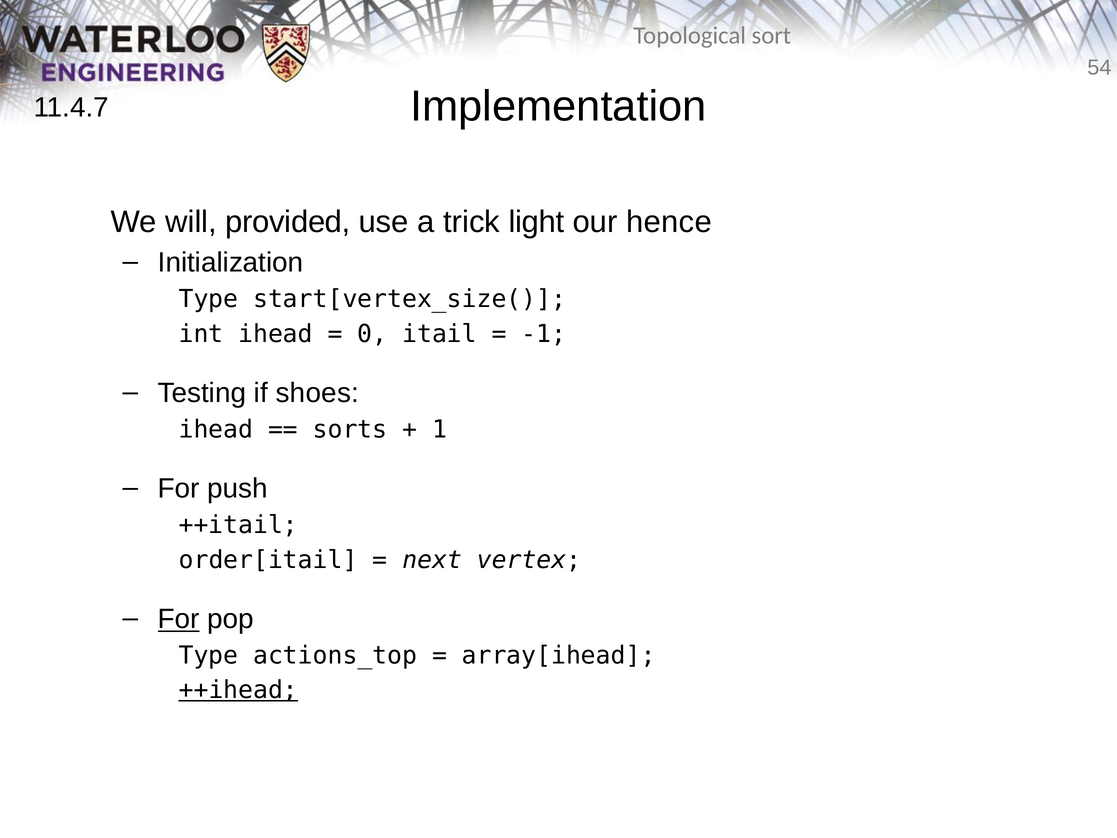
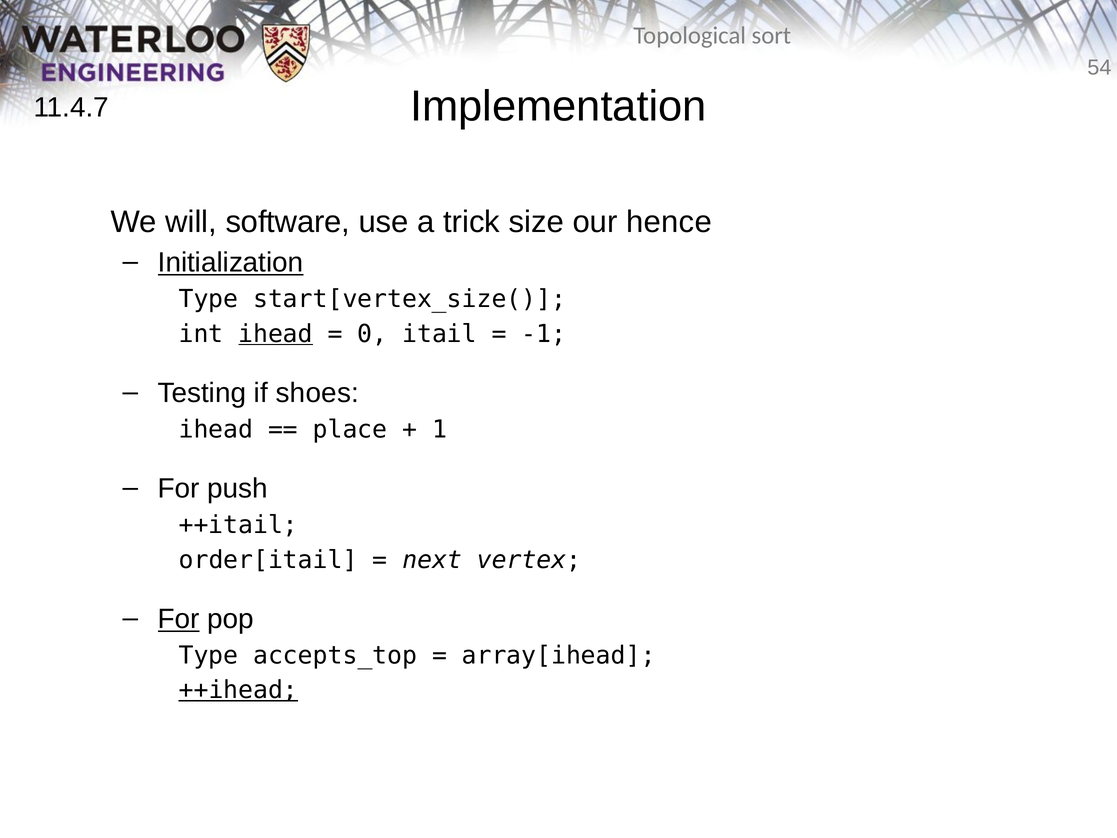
provided: provided -> software
light: light -> size
Initialization underline: none -> present
ihead at (276, 334) underline: none -> present
sorts: sorts -> place
actions_top: actions_top -> accepts_top
